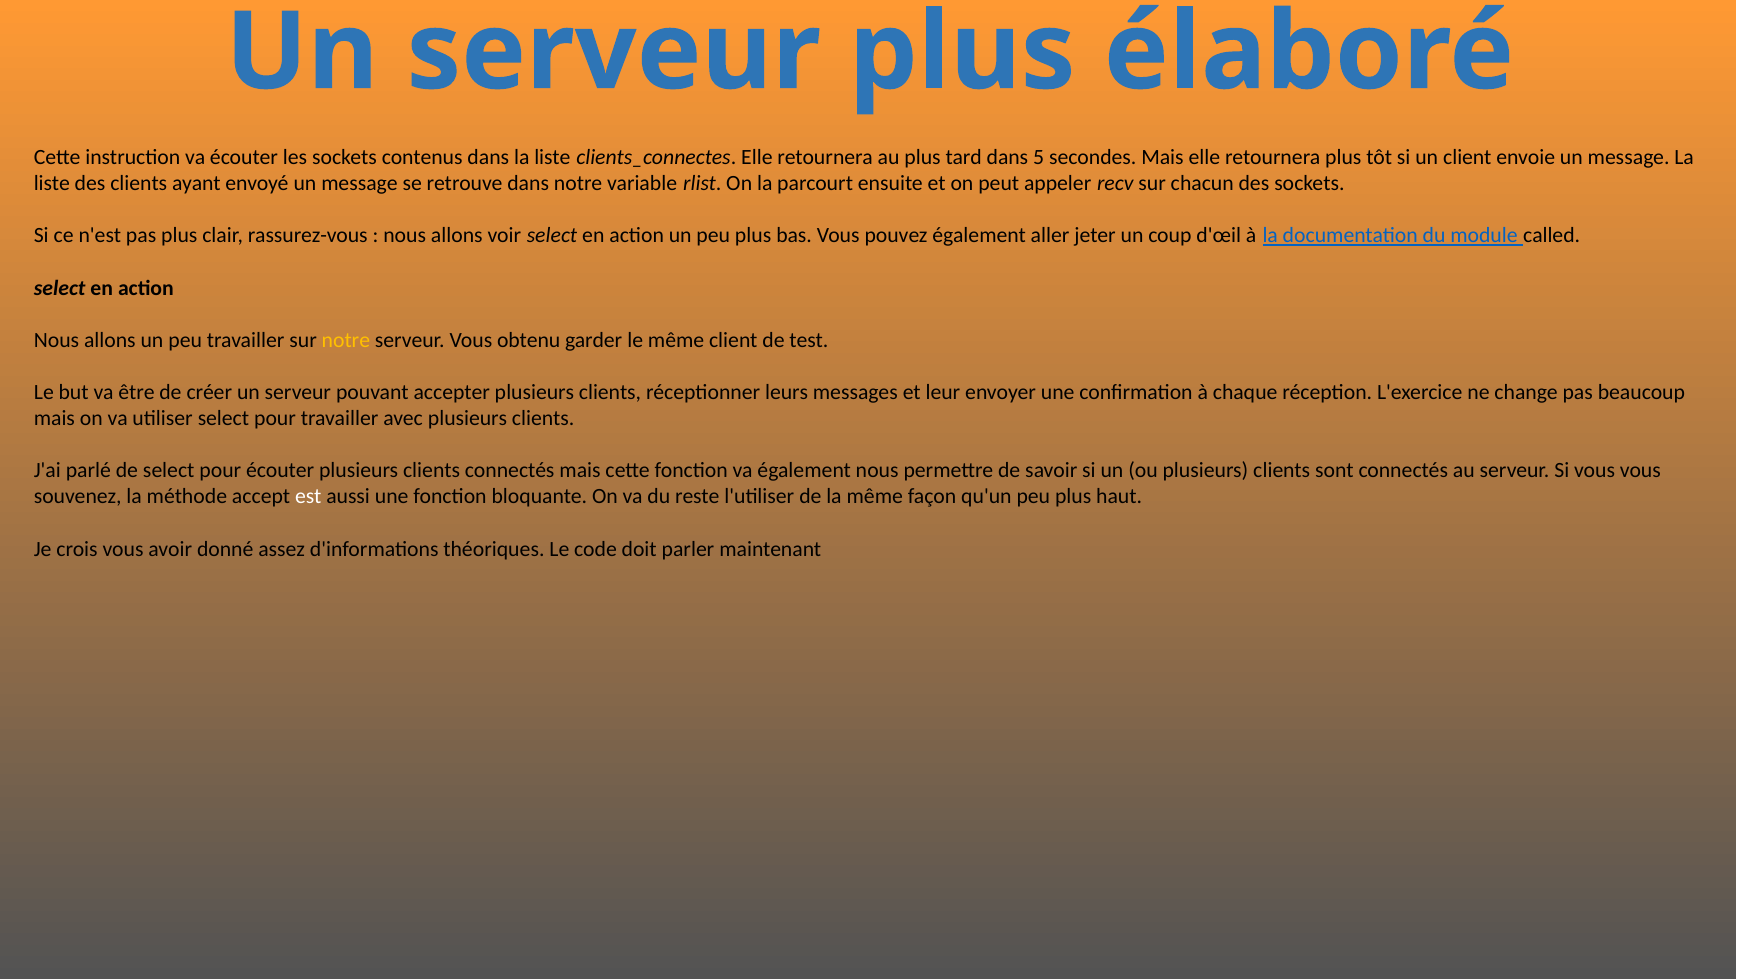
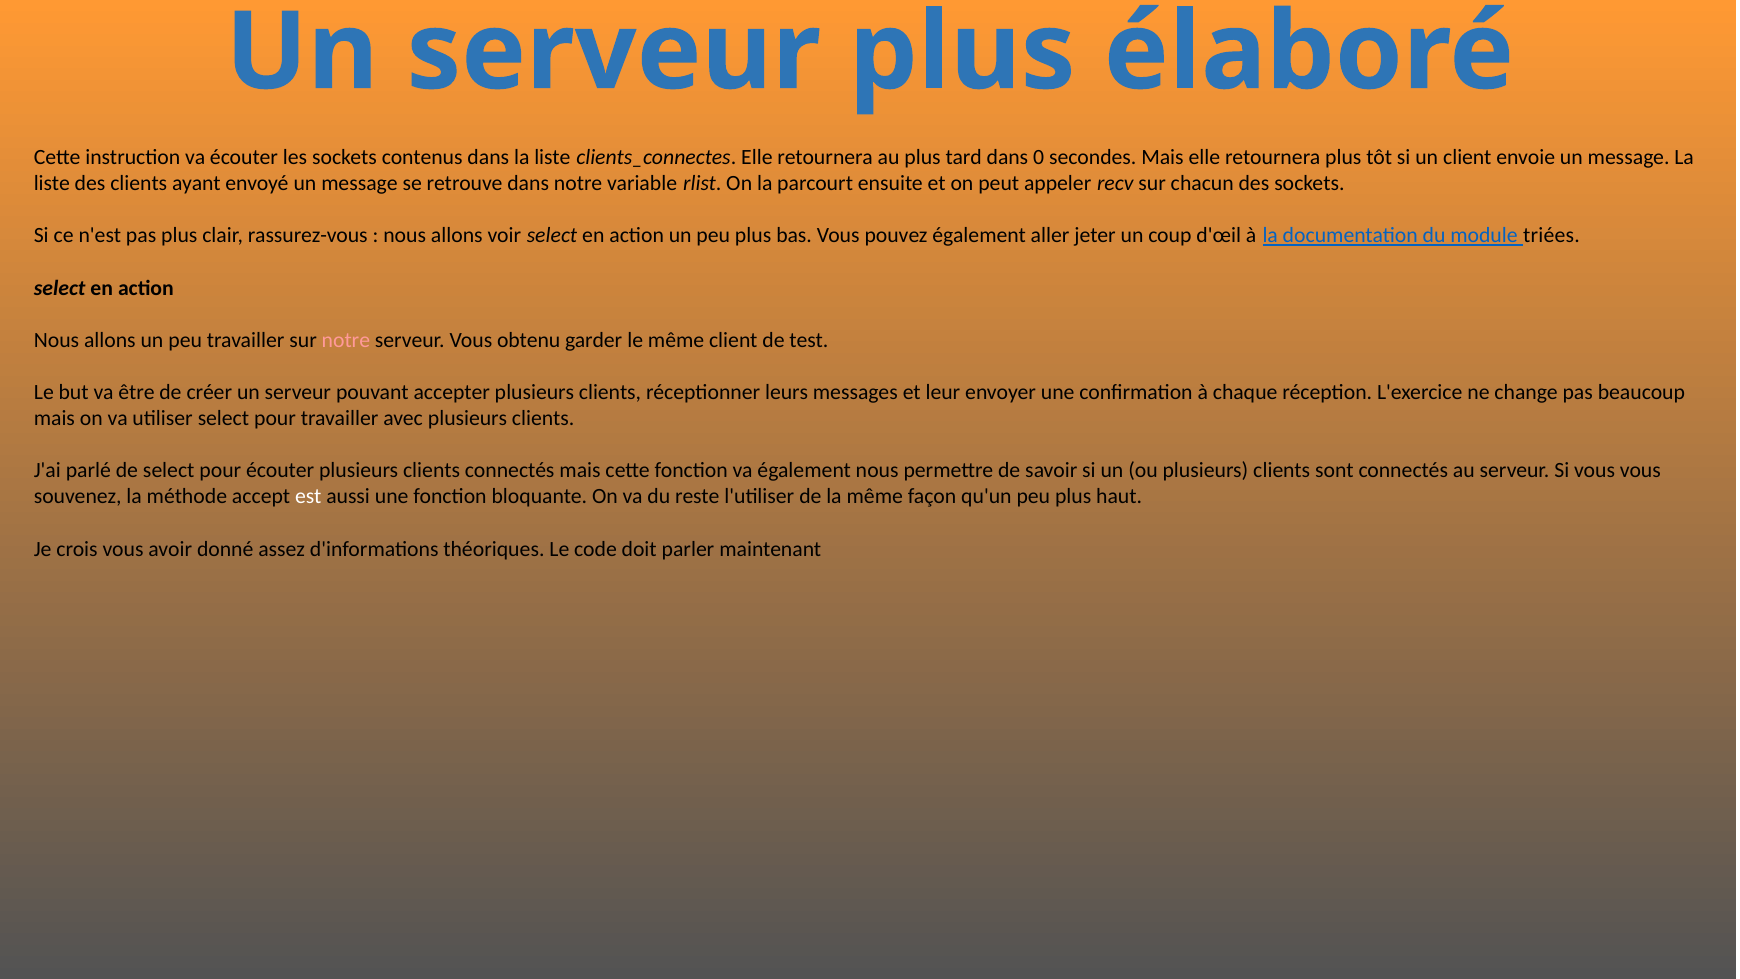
5: 5 -> 0
called: called -> triées
notre at (346, 340) colour: yellow -> pink
